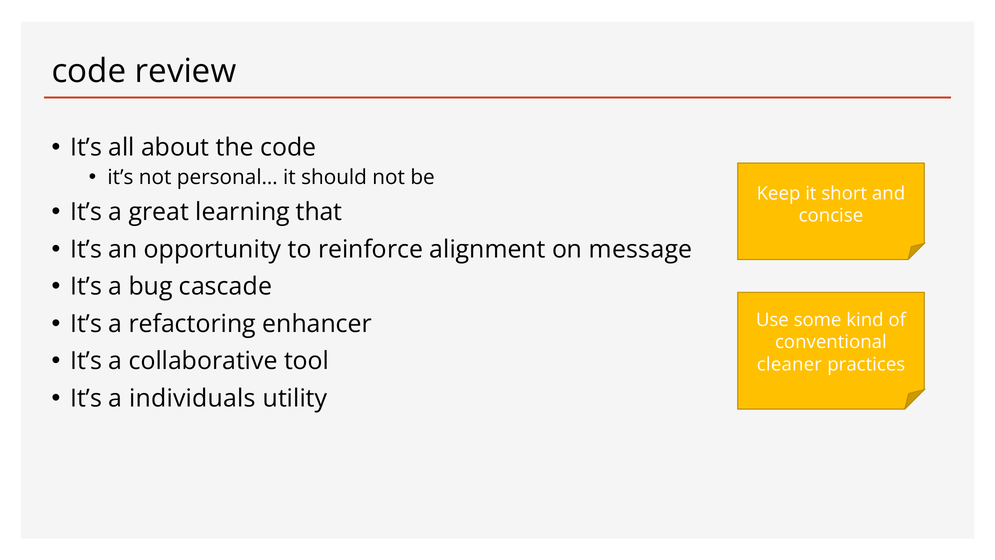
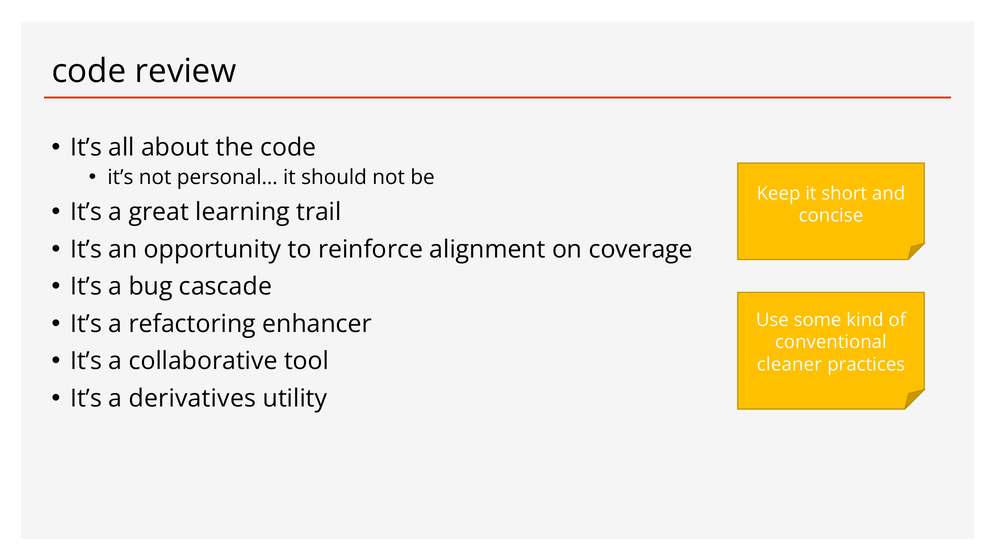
that: that -> trail
message: message -> coverage
individuals: individuals -> derivatives
